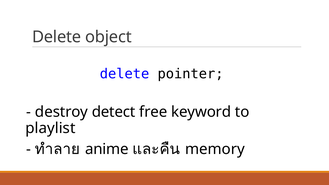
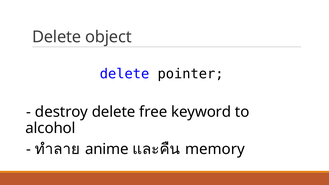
destroy detect: detect -> delete
playlist: playlist -> alcohol
